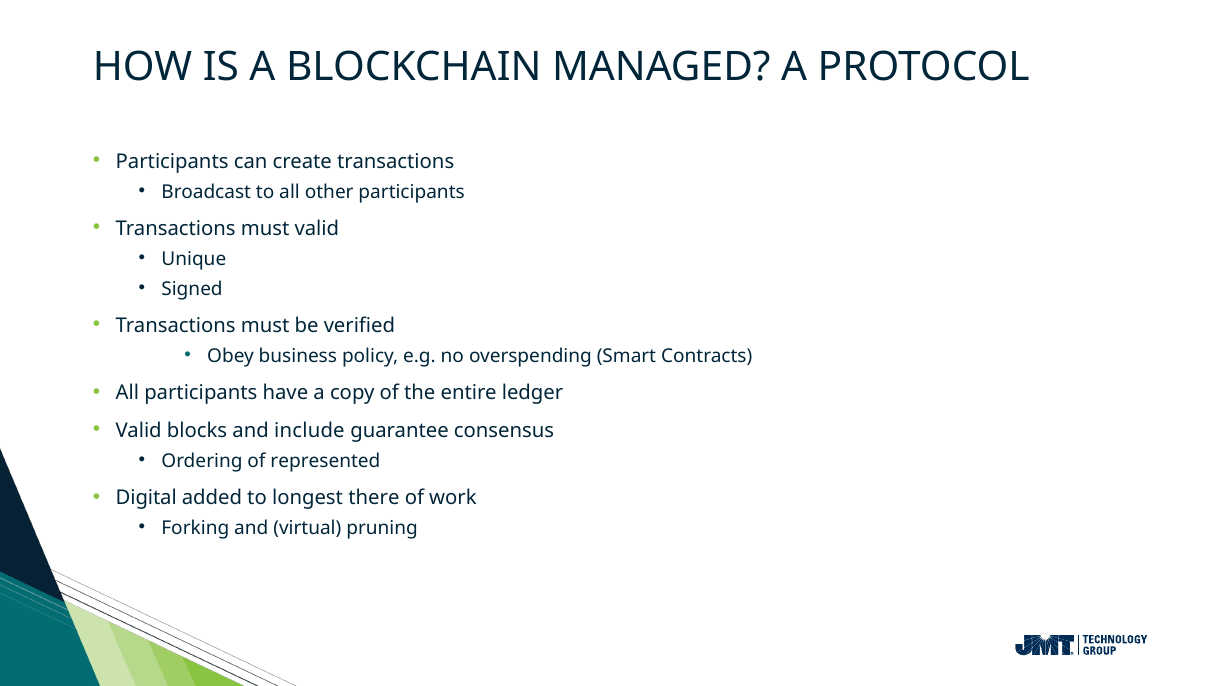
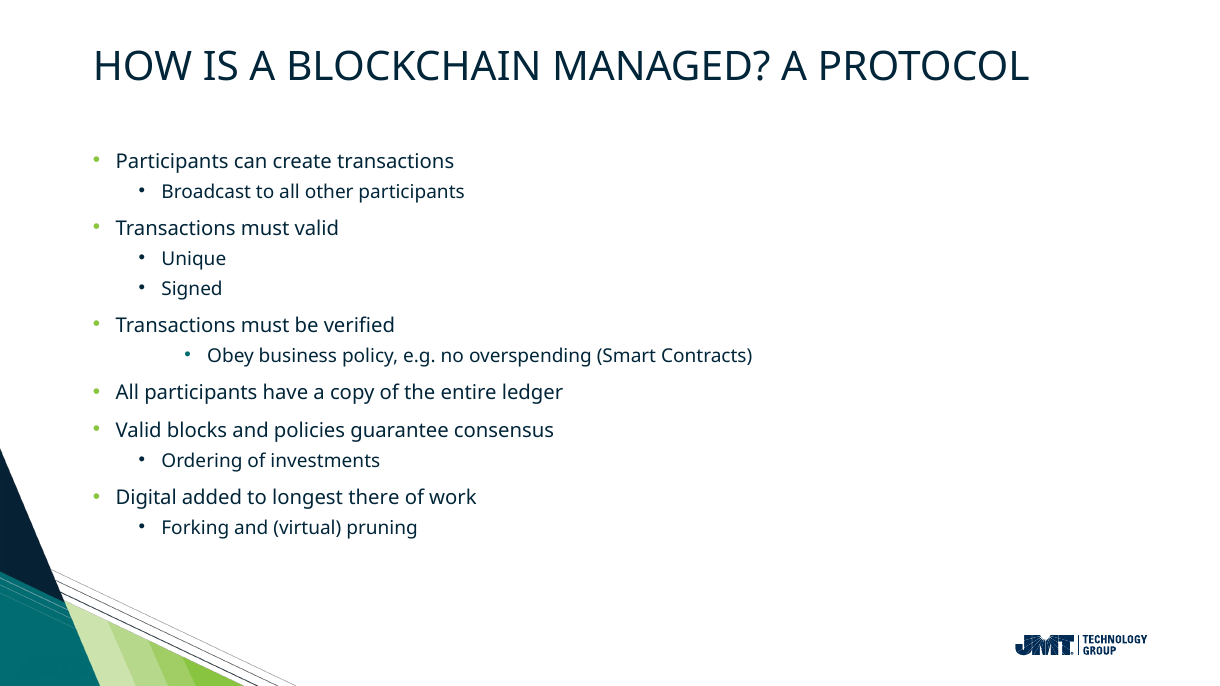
include: include -> policies
represented: represented -> investments
